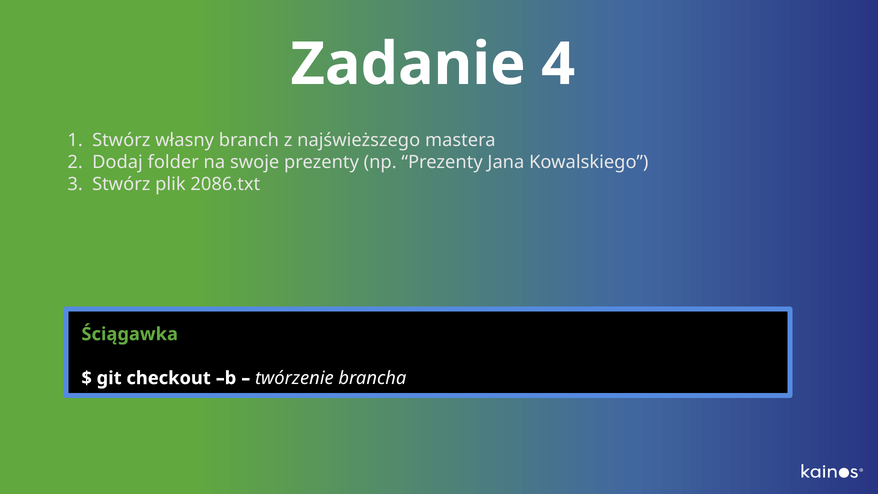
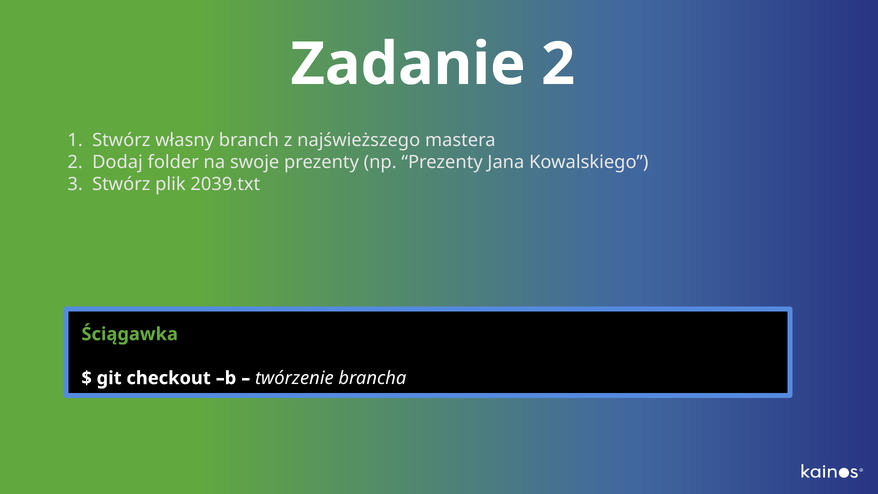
Zadanie 4: 4 -> 2
2086.txt: 2086.txt -> 2039.txt
